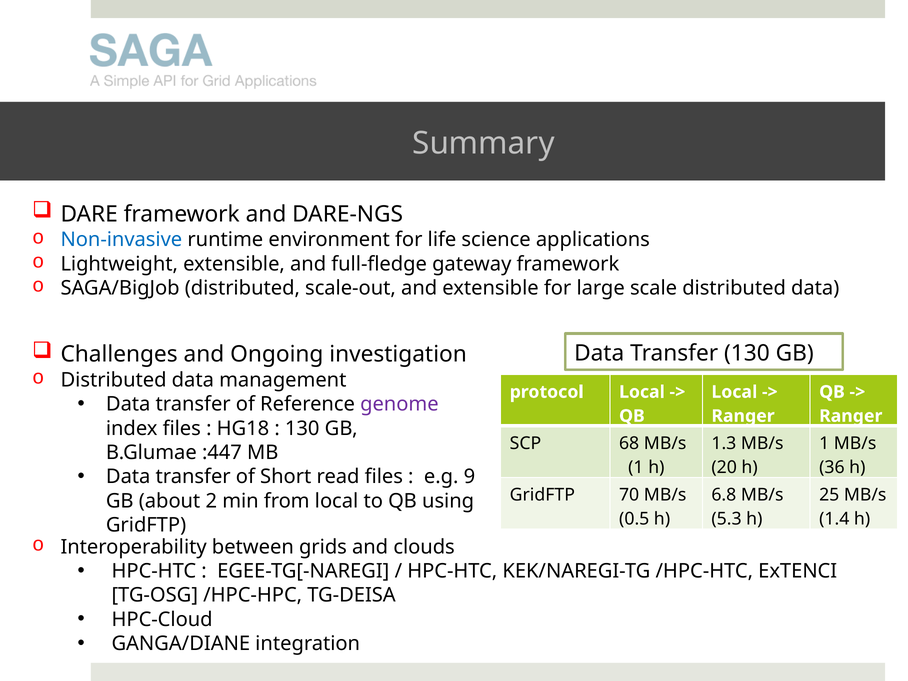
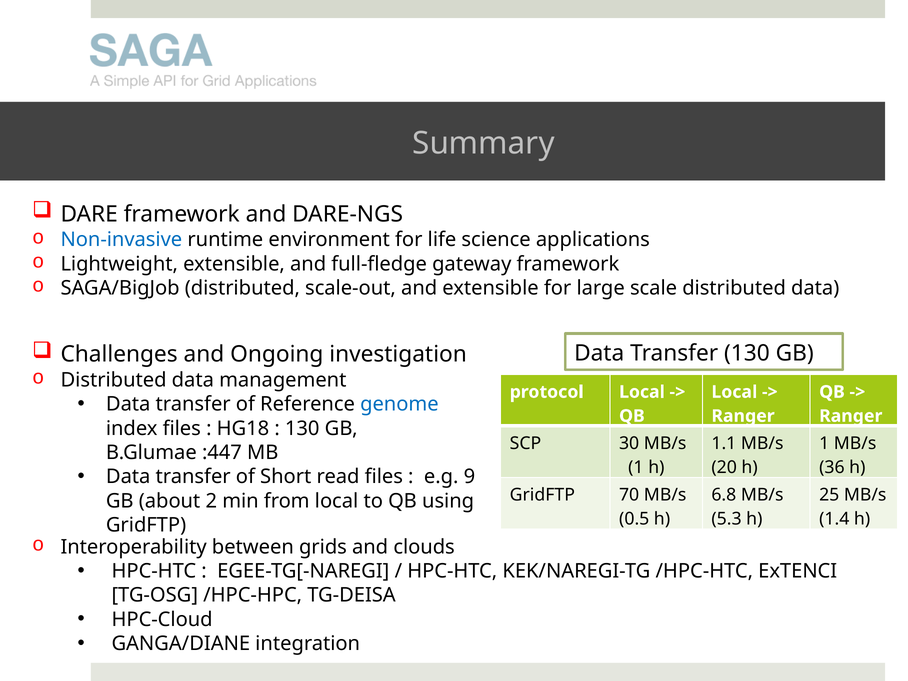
genome colour: purple -> blue
68: 68 -> 30
1.3: 1.3 -> 1.1
